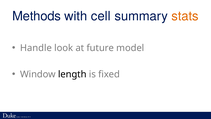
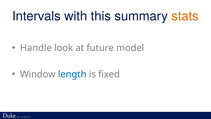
Methods: Methods -> Intervals
cell: cell -> this
length colour: black -> blue
